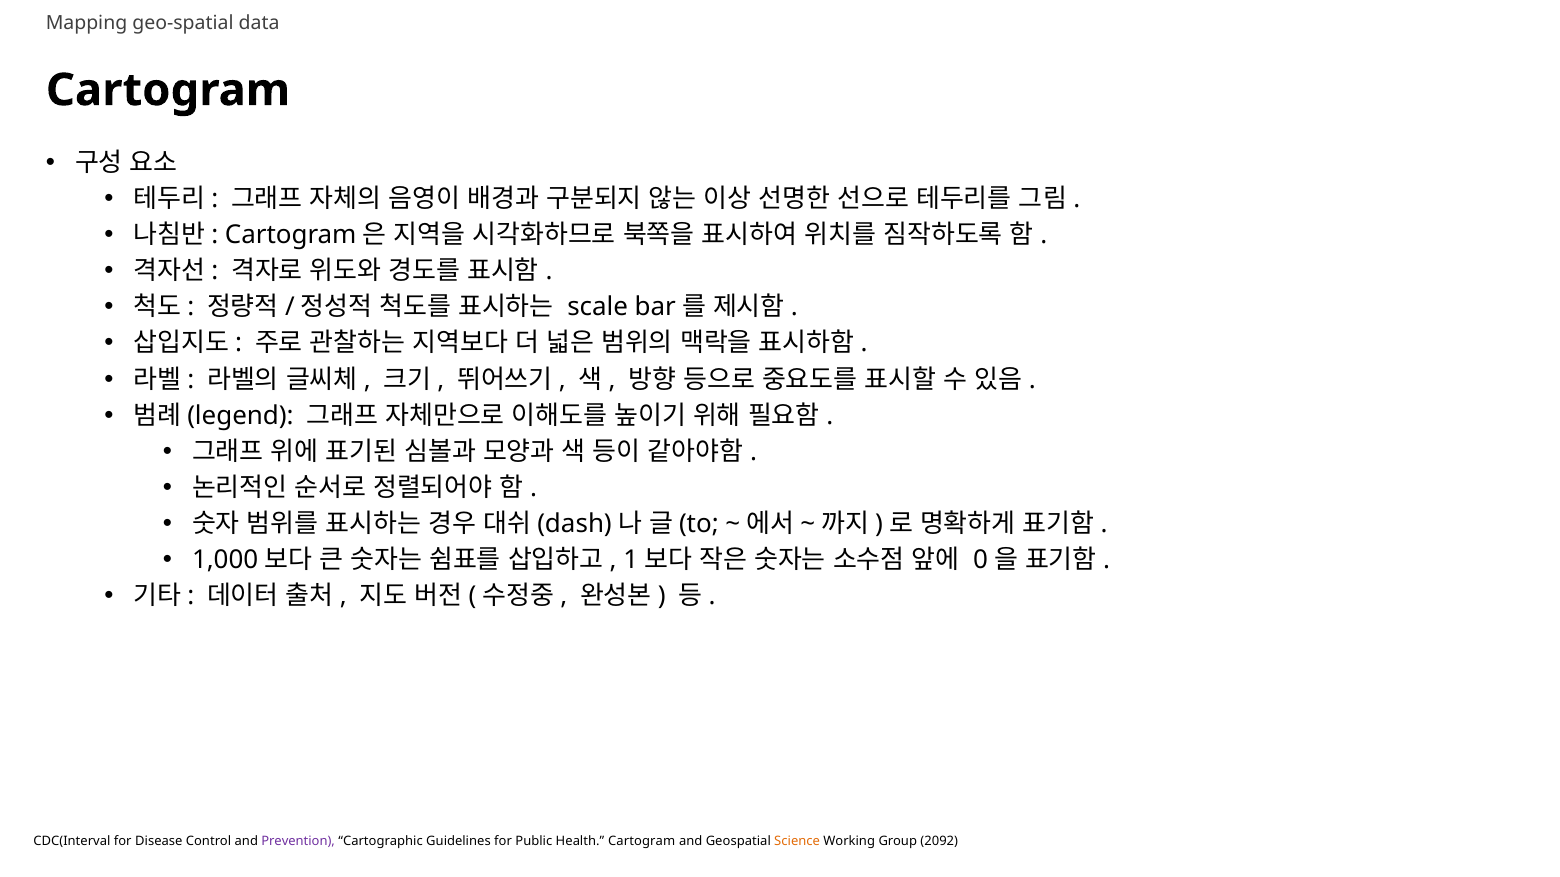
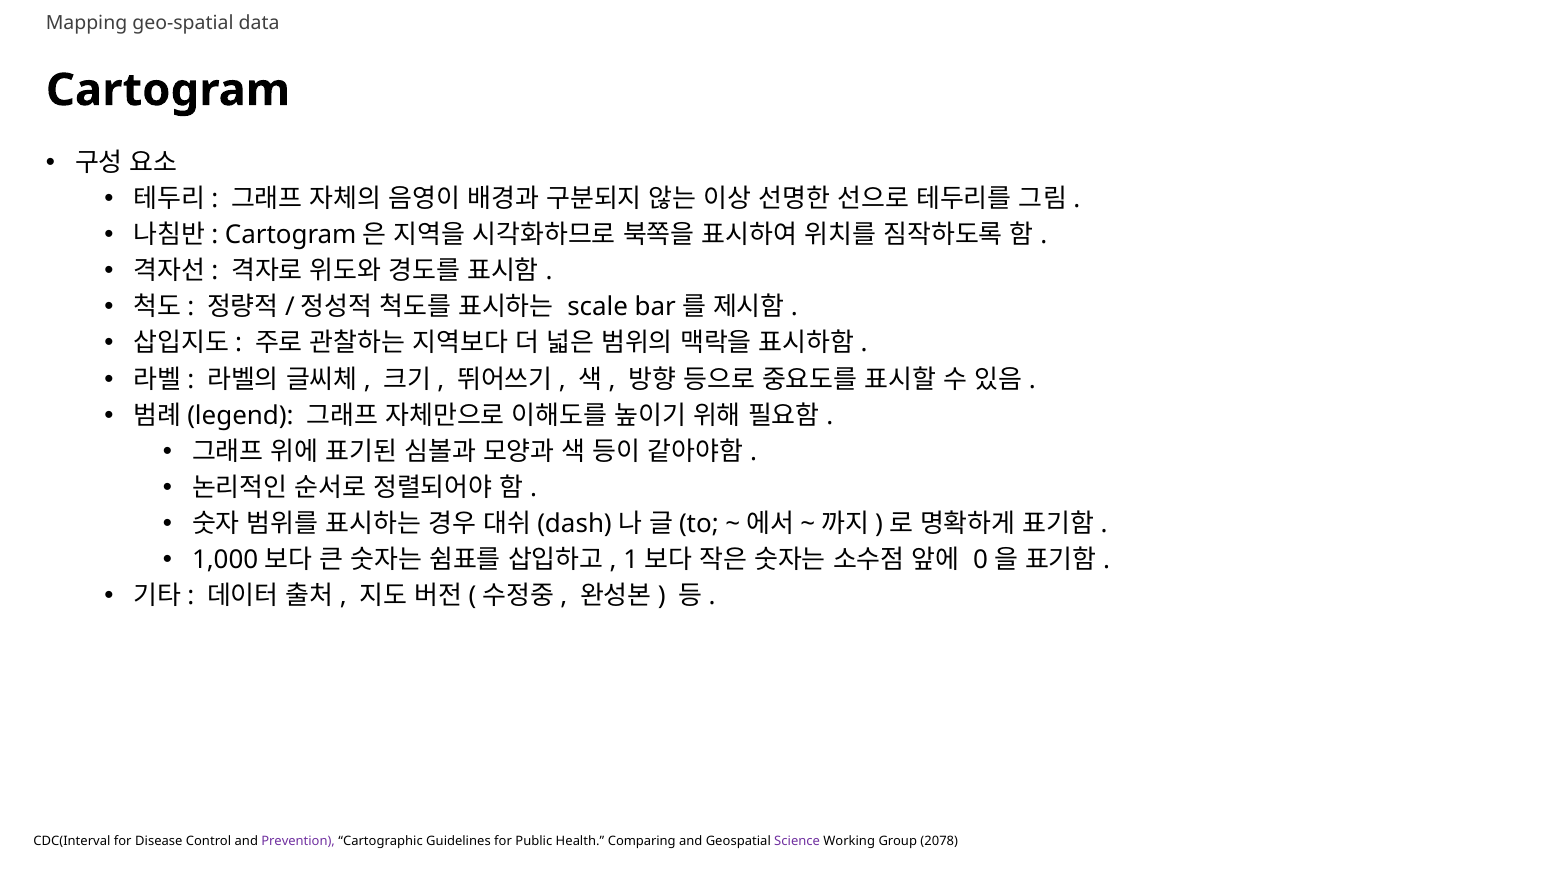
Health Cartogram: Cartogram -> Comparing
Science colour: orange -> purple
2092: 2092 -> 2078
